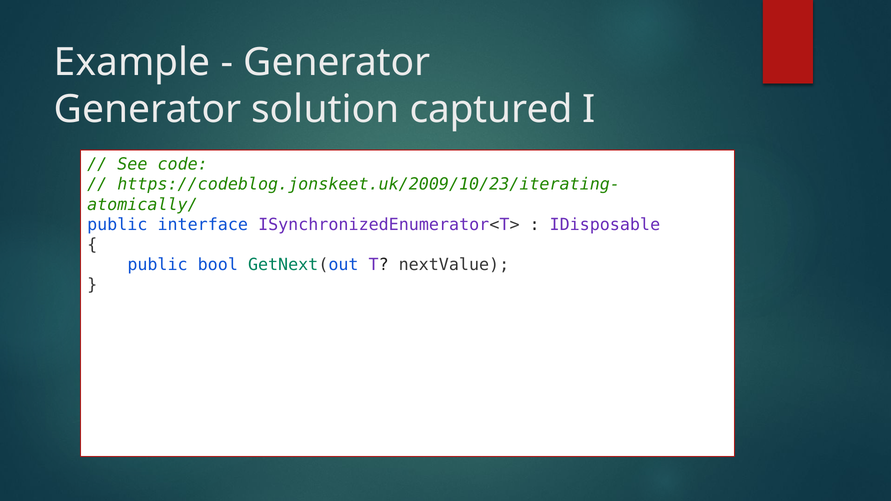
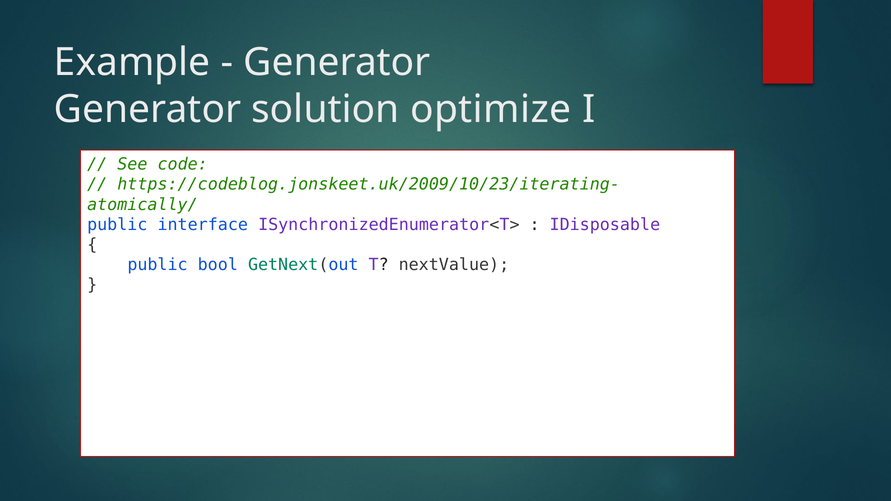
captured: captured -> optimize
